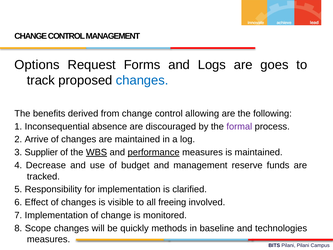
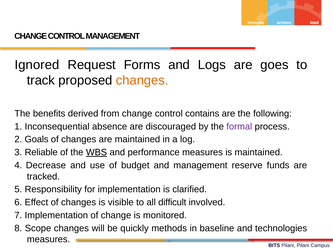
Options: Options -> Ignored
changes at (142, 80) colour: blue -> orange
allowing: allowing -> contains
Arrive: Arrive -> Goals
Supplier: Supplier -> Reliable
performance underline: present -> none
freeing: freeing -> difficult
